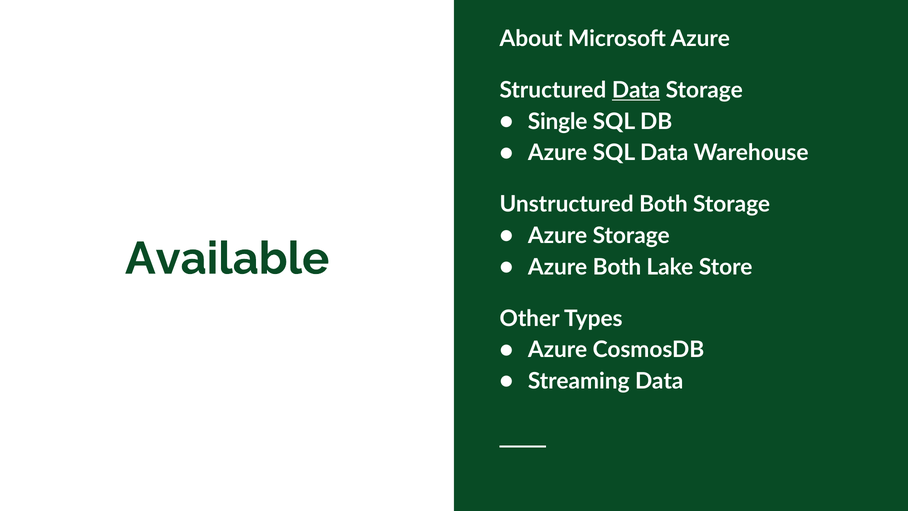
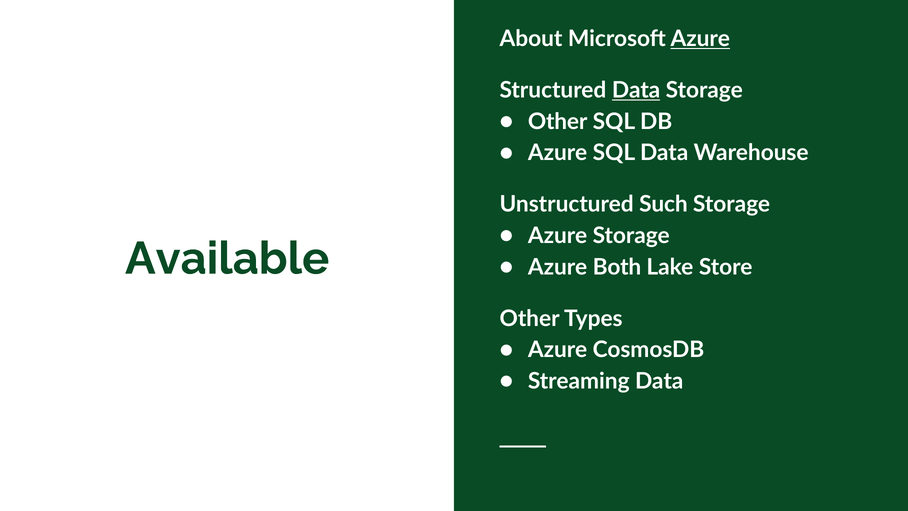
Azure at (700, 39) underline: none -> present
Single at (558, 121): Single -> Other
Unstructured Both: Both -> Such
